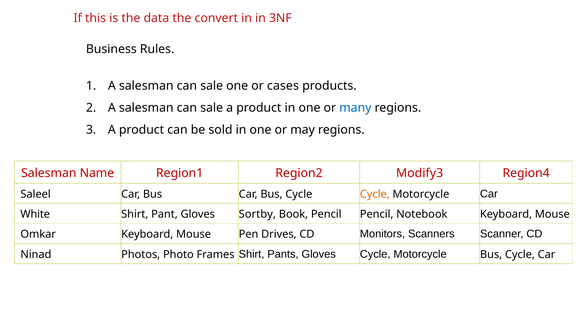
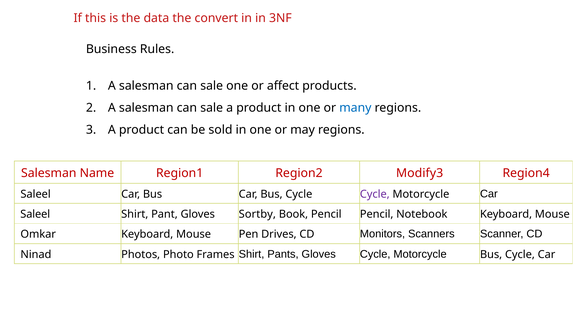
cases: cases -> affect
Cycle at (375, 194) colour: orange -> purple
White at (35, 214): White -> Saleel
